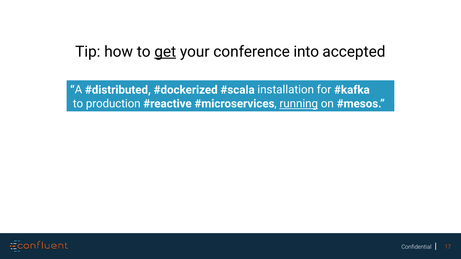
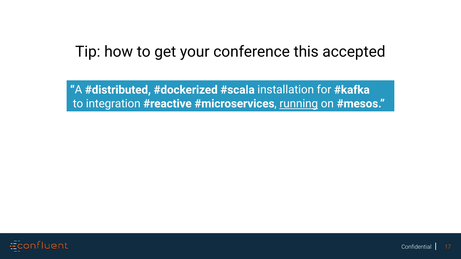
get underline: present -> none
into: into -> this
production: production -> integration
